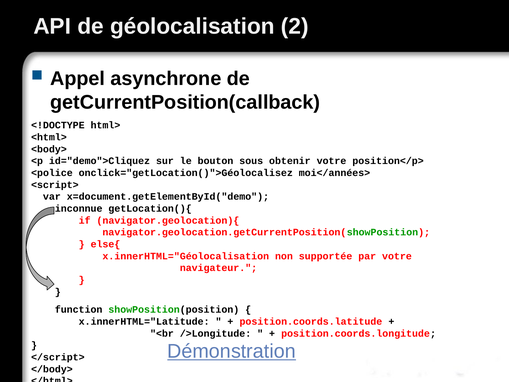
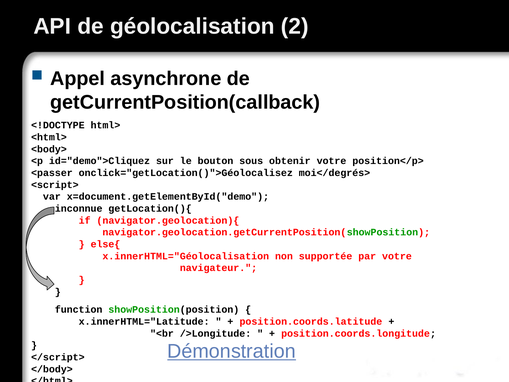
<police: <police -> <passer
moi</années>: moi</années> -> moi</degrés>
